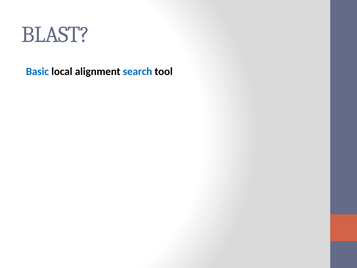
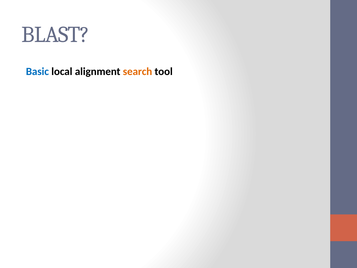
search colour: blue -> orange
